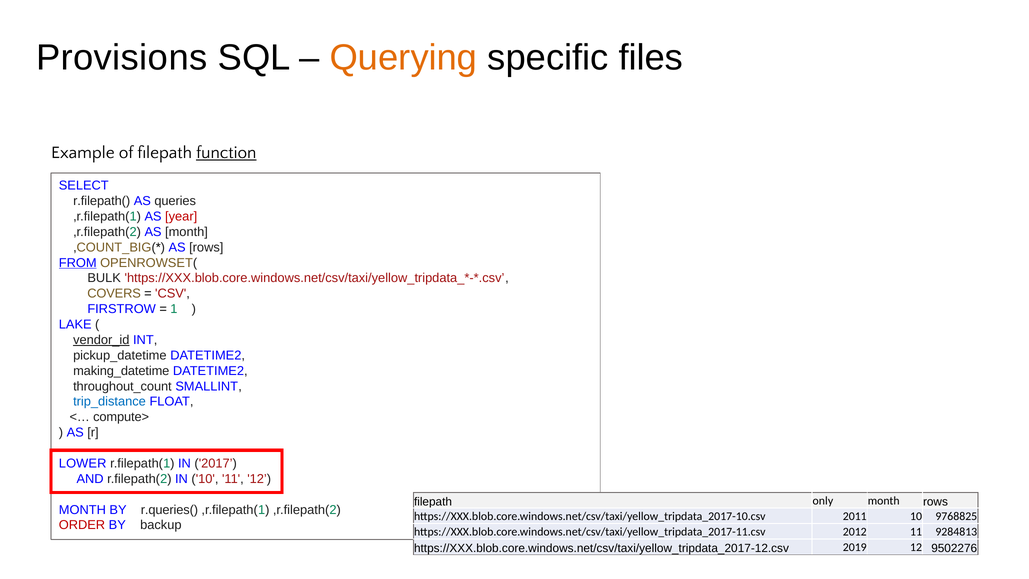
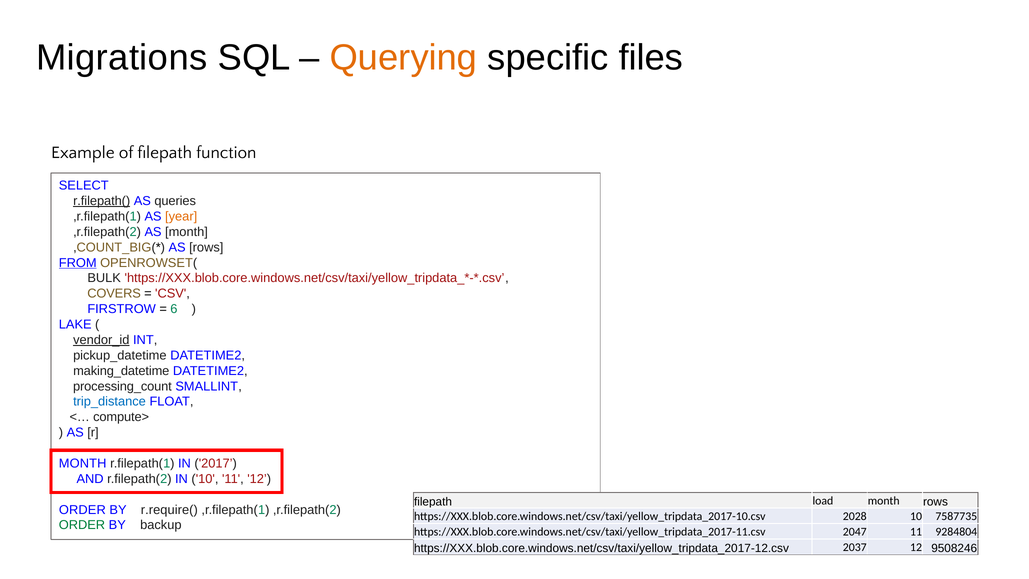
Provisions: Provisions -> Migrations
function underline: present -> none
r.filepath( underline: none -> present
year colour: red -> orange
1: 1 -> 6
throughout_count: throughout_count -> processing_count
LOWER at (83, 463): LOWER -> MONTH
only: only -> load
MONTH at (82, 510): MONTH -> ORDER
r.queries(: r.queries( -> r.require(
2011: 2011 -> 2028
9768825: 9768825 -> 7587735
ORDER at (82, 525) colour: red -> green
2012: 2012 -> 2047
9284813: 9284813 -> 9284804
2019: 2019 -> 2037
9502276: 9502276 -> 9508246
